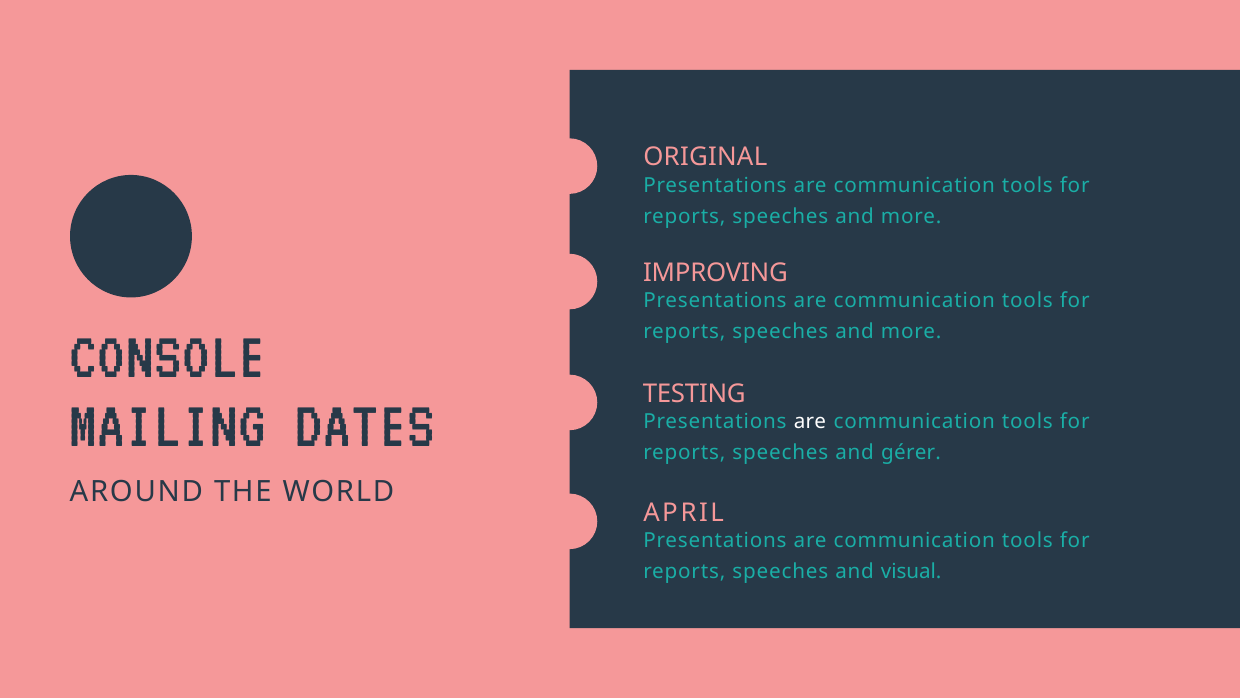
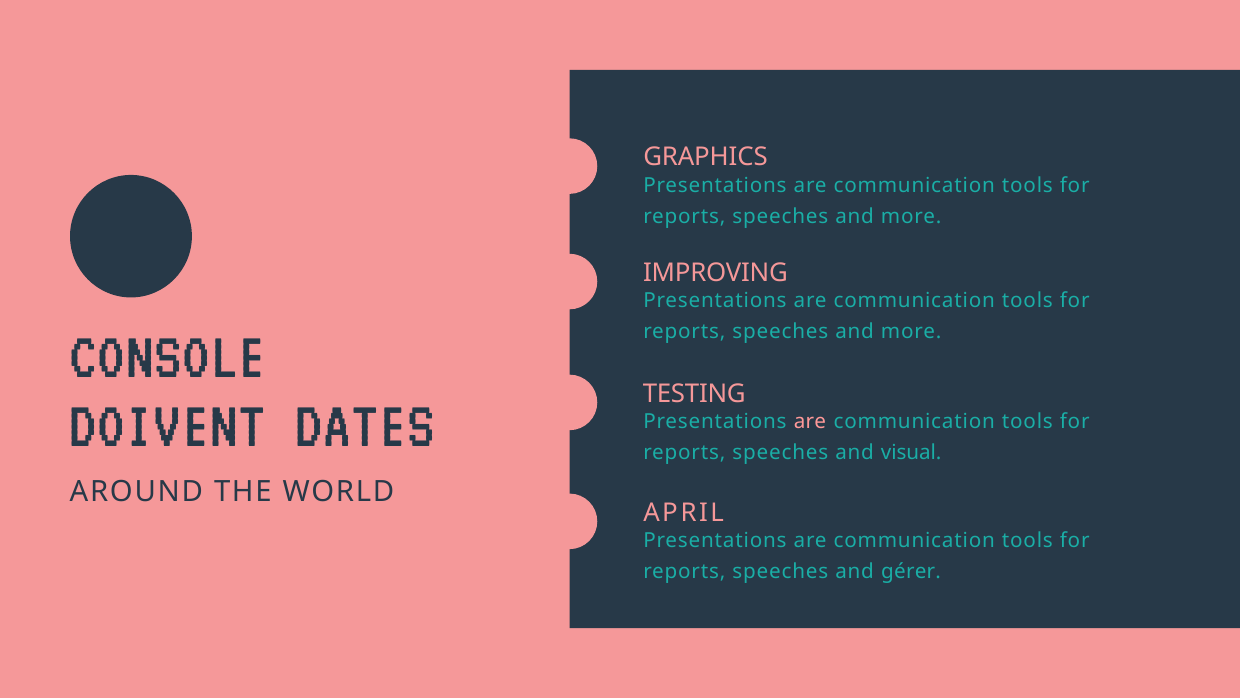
ORIGINAL: ORIGINAL -> GRAPHICS
MAILING: MAILING -> DOIVENT
are at (810, 422) colour: white -> pink
gérer: gérer -> visual
visual: visual -> gérer
